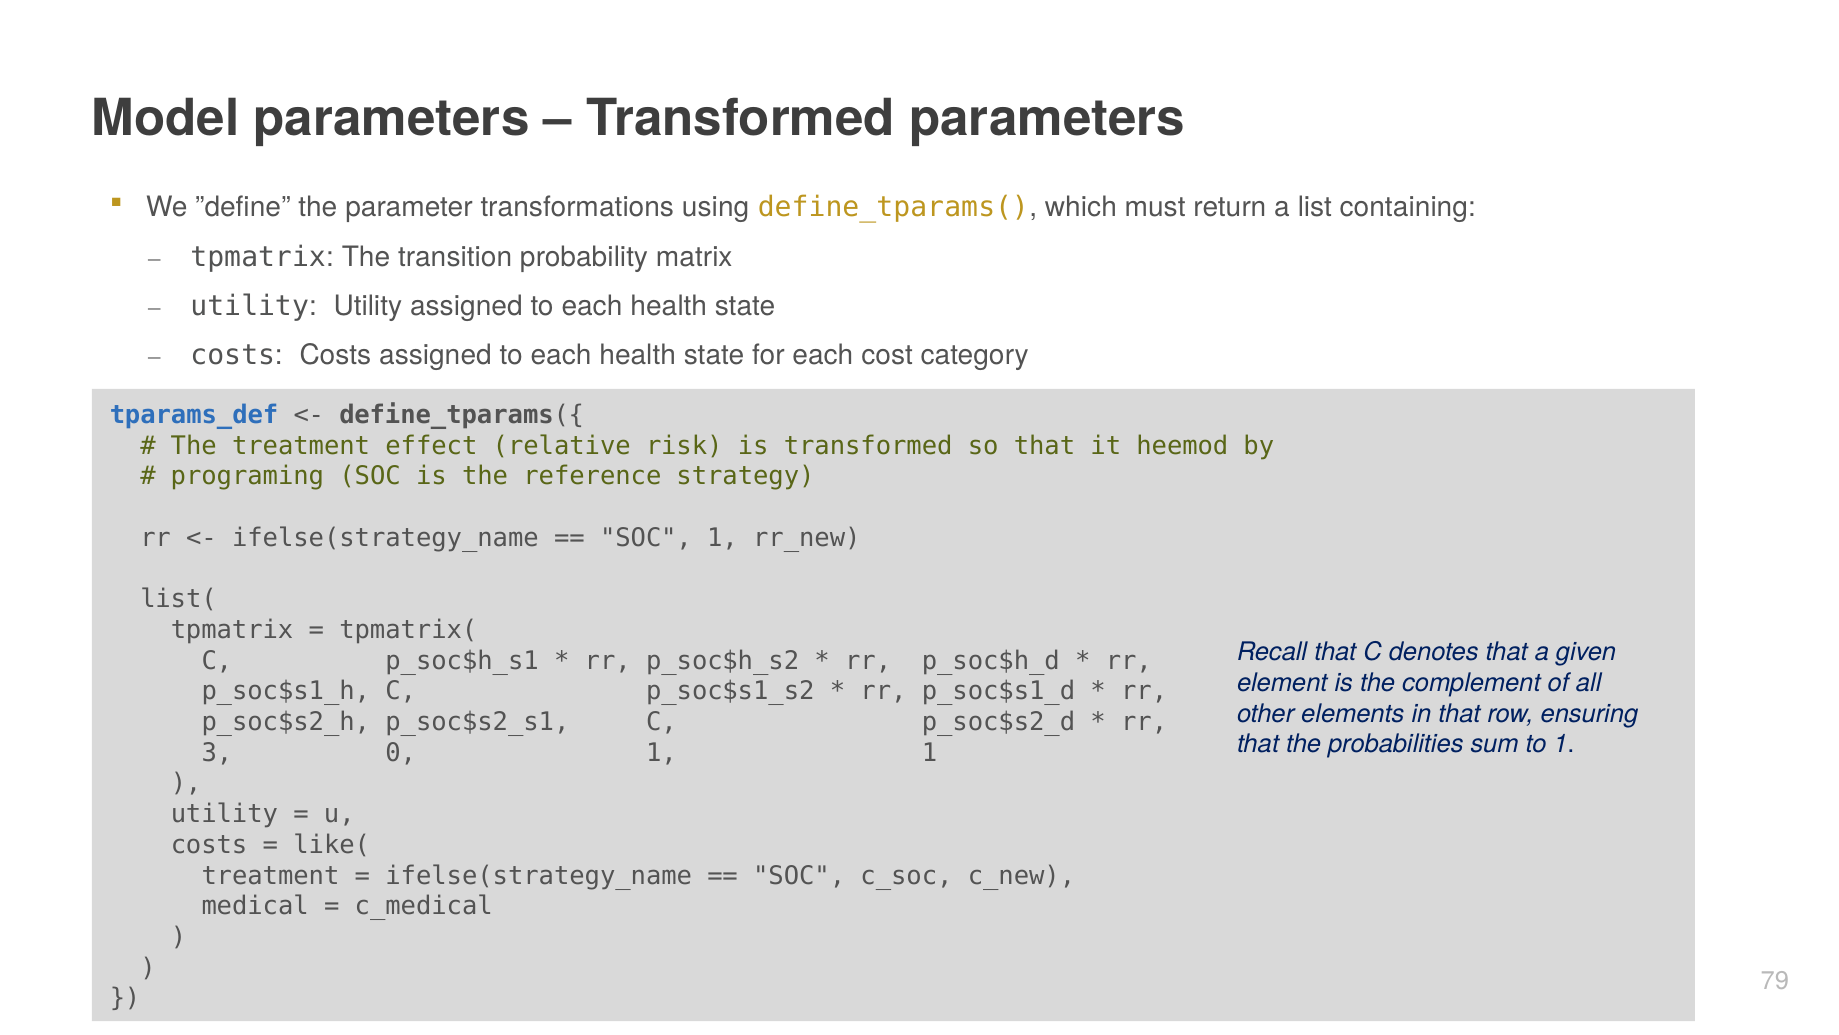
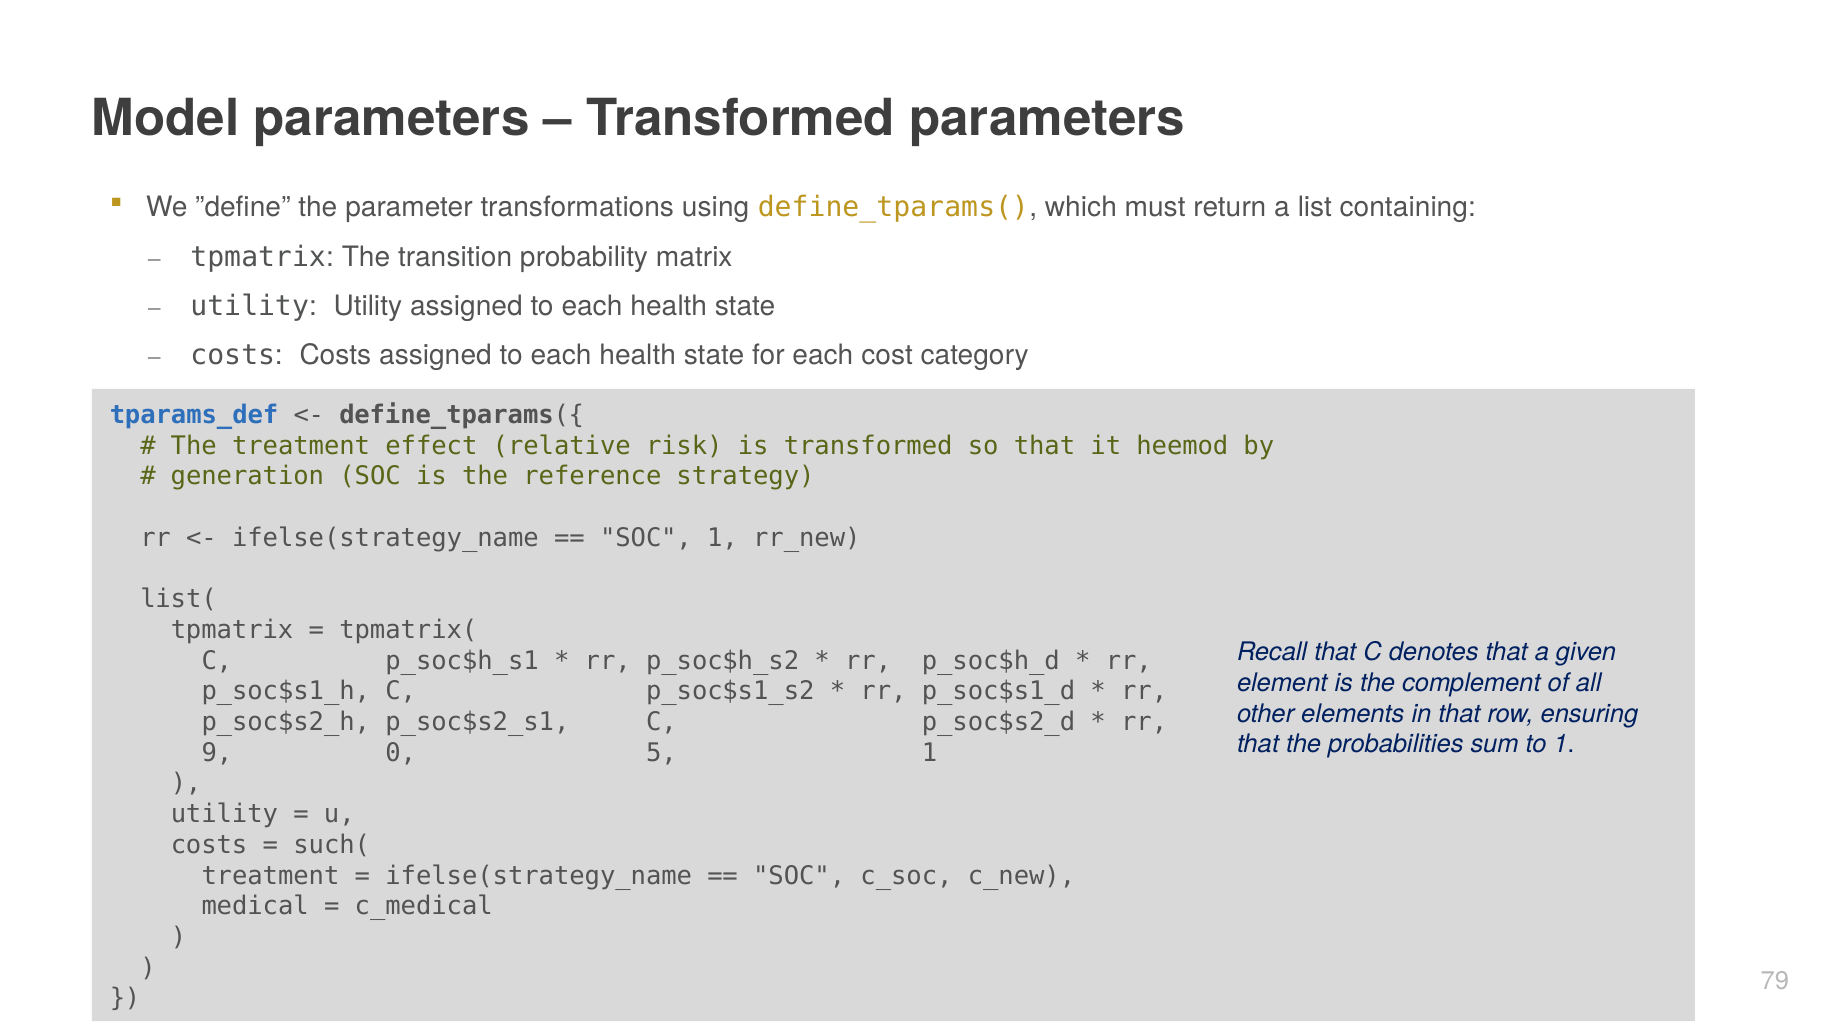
programing: programing -> generation
3: 3 -> 9
0 1: 1 -> 5
like(: like( -> such(
